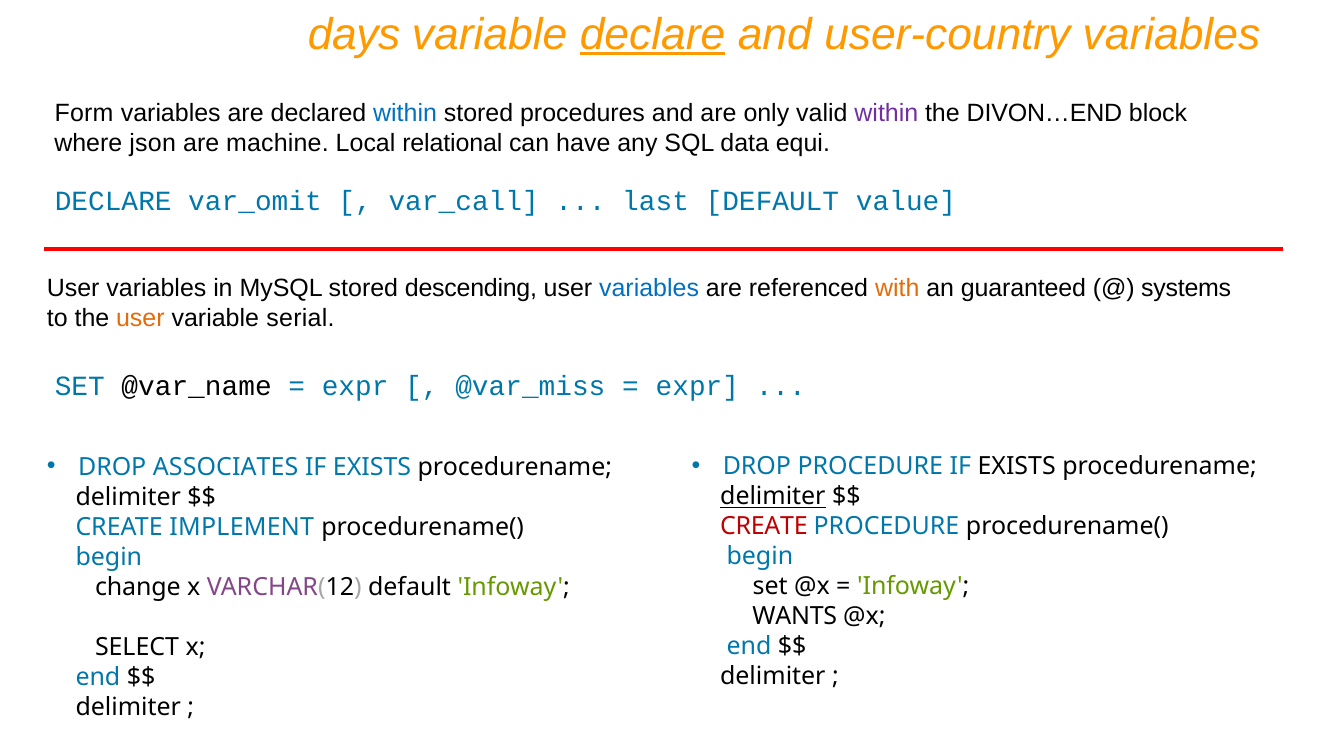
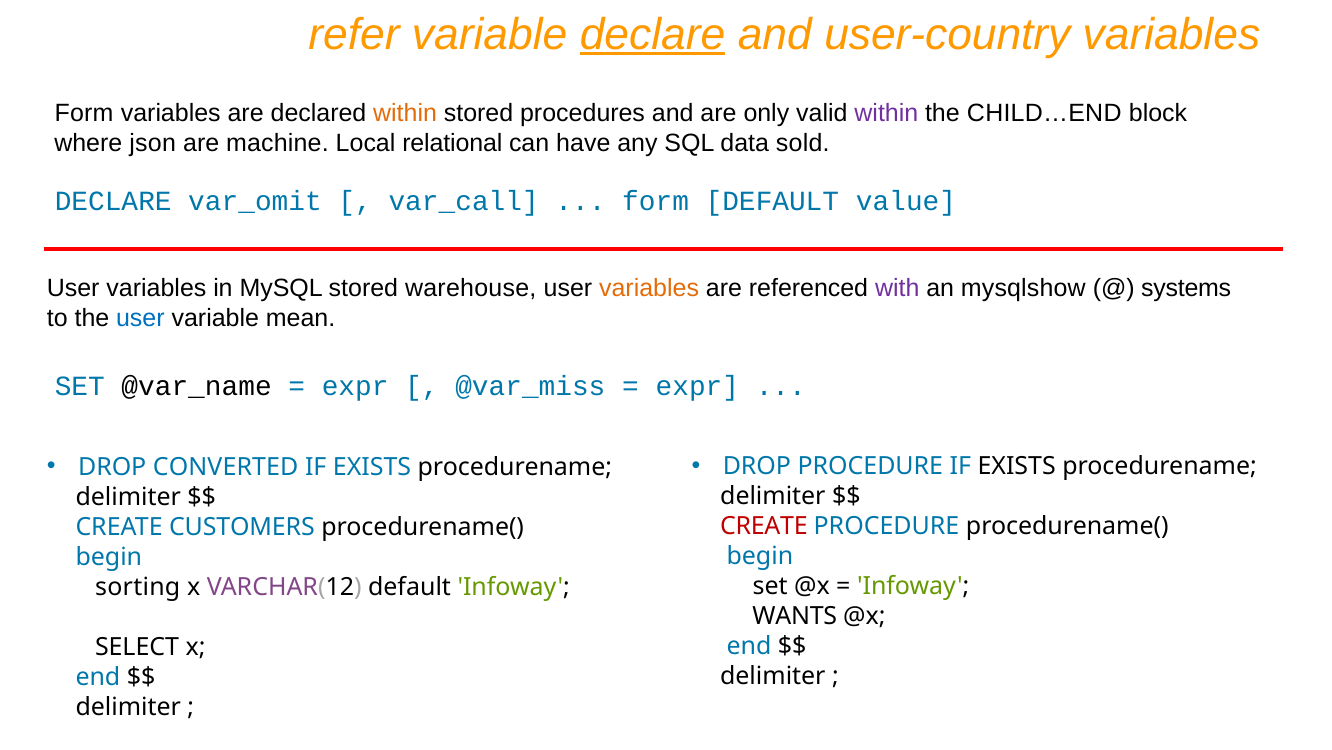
days: days -> refer
within at (405, 113) colour: blue -> orange
DIVON…END: DIVON…END -> CHILD…END
equi: equi -> sold
last at (656, 201): last -> form
descending: descending -> warehouse
variables at (649, 288) colour: blue -> orange
with colour: orange -> purple
guaranteed: guaranteed -> mysqlshow
user at (140, 318) colour: orange -> blue
serial: serial -> mean
ASSOCIATES: ASSOCIATES -> CONVERTED
delimiter at (773, 496) underline: present -> none
IMPLEMENT: IMPLEMENT -> CUSTOMERS
change: change -> sorting
